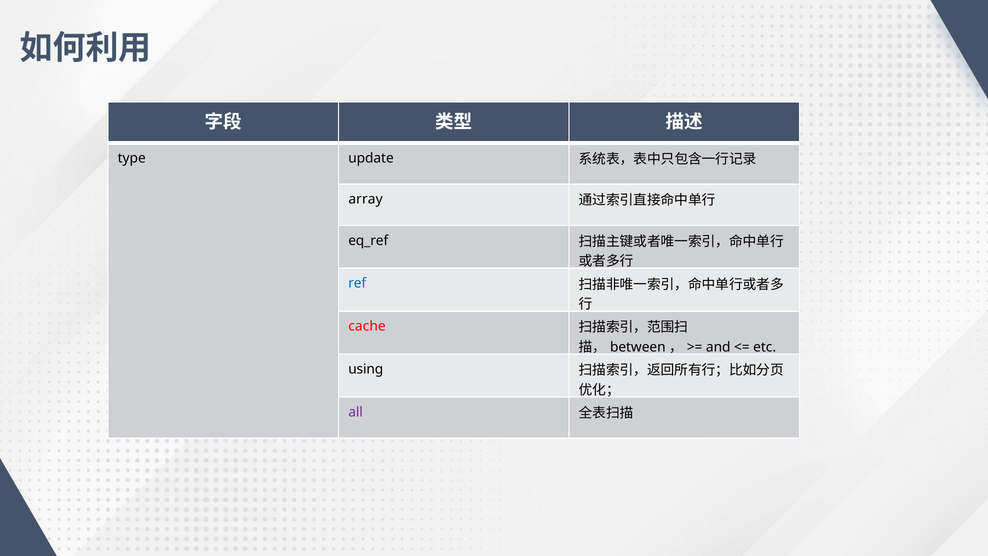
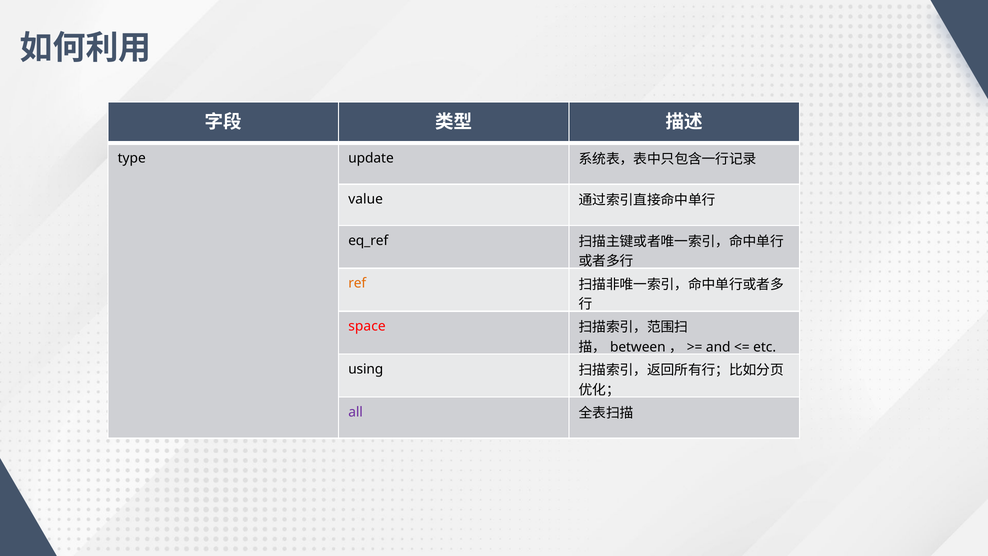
array: array -> value
ref colour: blue -> orange
cache: cache -> space
